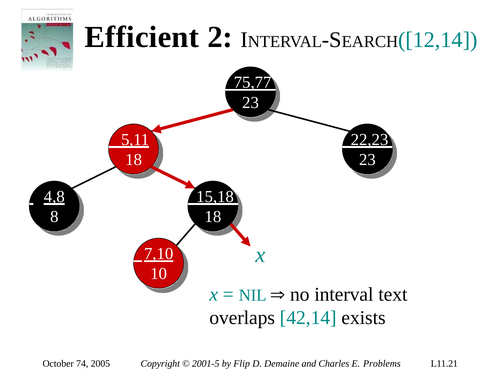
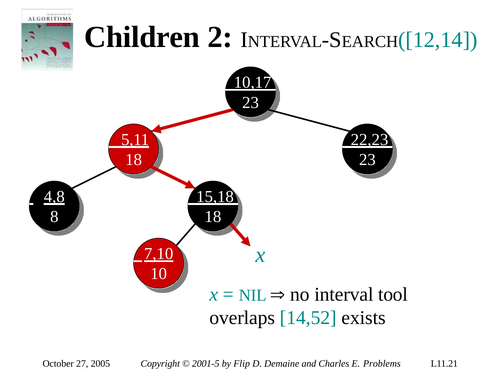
Efficient: Efficient -> Children
75,77: 75,77 -> 10,17
text: text -> tool
42,14: 42,14 -> 14,52
74: 74 -> 27
